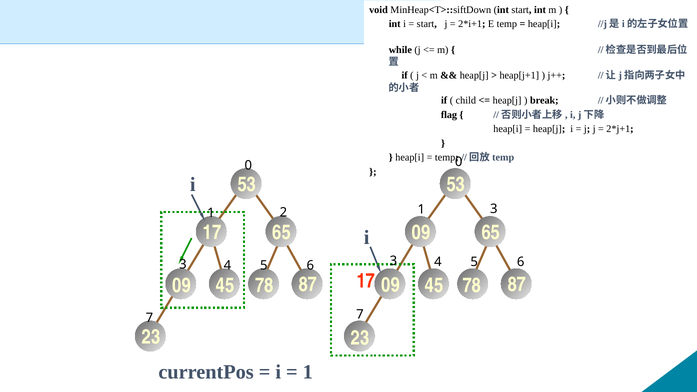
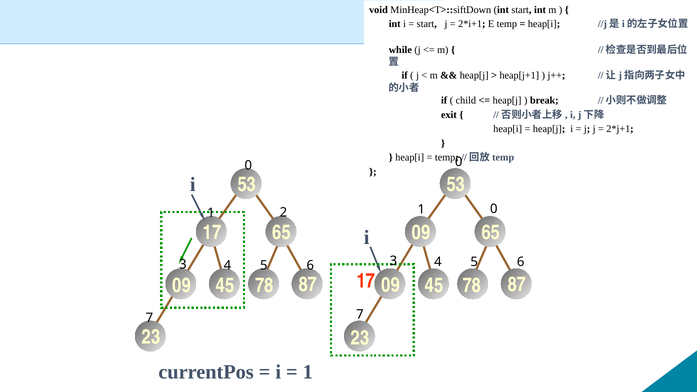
flag: flag -> exit
1 3: 3 -> 0
